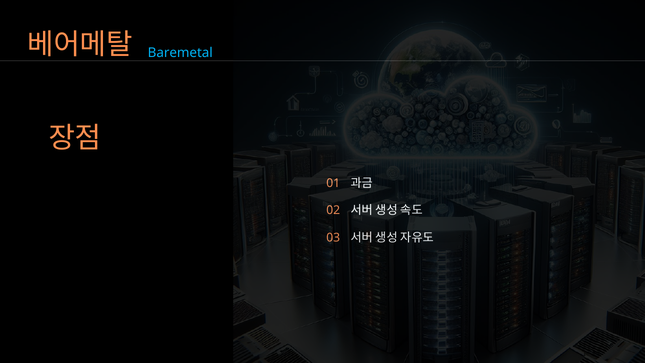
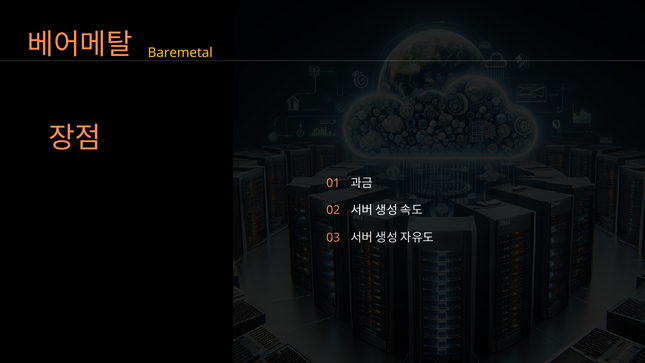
Baremetal colour: light blue -> yellow
